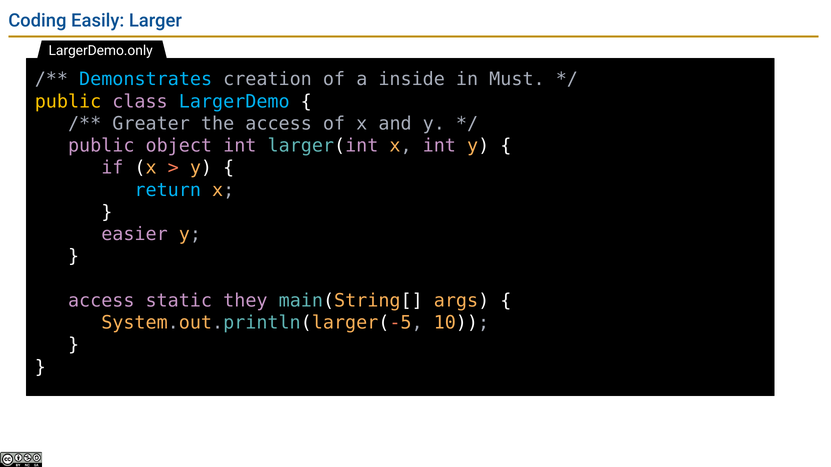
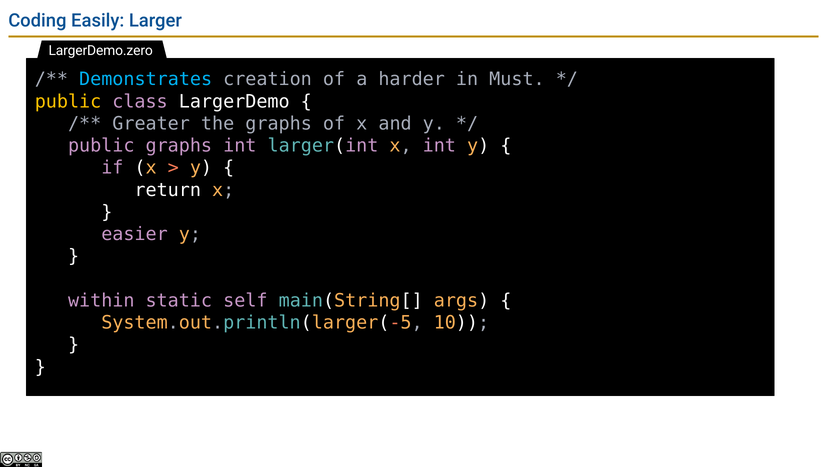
LargerDemo.only: LargerDemo.only -> LargerDemo.zero
inside: inside -> harder
LargerDemo colour: light blue -> white
the access: access -> graphs
public object: object -> graphs
return colour: light blue -> white
access at (101, 301): access -> within
they: they -> self
